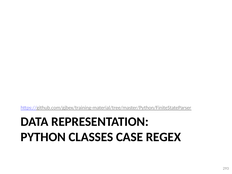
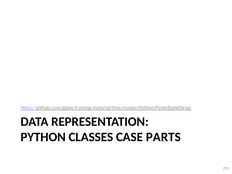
REGEX: REGEX -> PARTS
